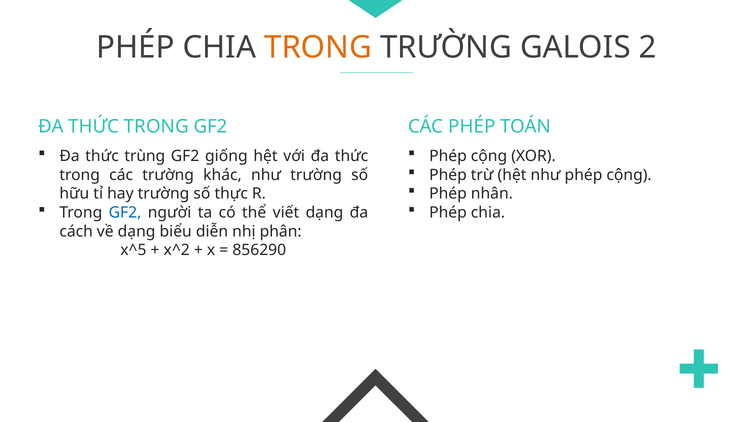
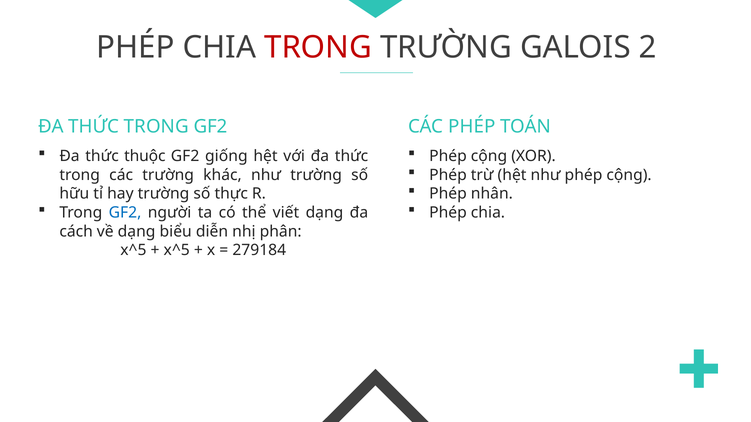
TRONG at (318, 47) colour: orange -> red
trùng: trùng -> thuộc
x^2 at (177, 250): x^2 -> x^5
856290: 856290 -> 279184
